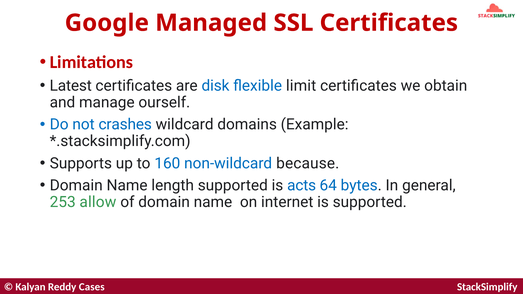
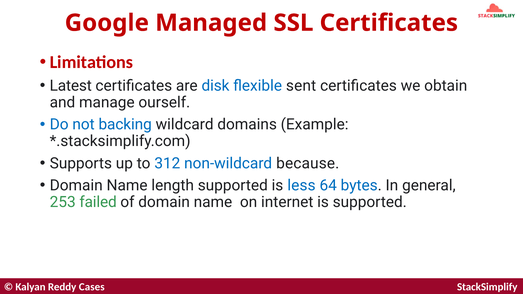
limit: limit -> sent
crashes: crashes -> backing
160: 160 -> 312
acts: acts -> less
allow: allow -> failed
